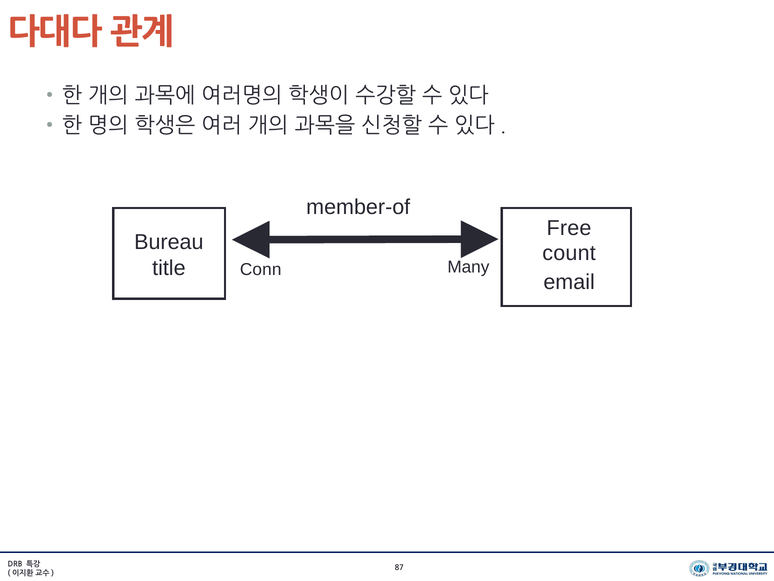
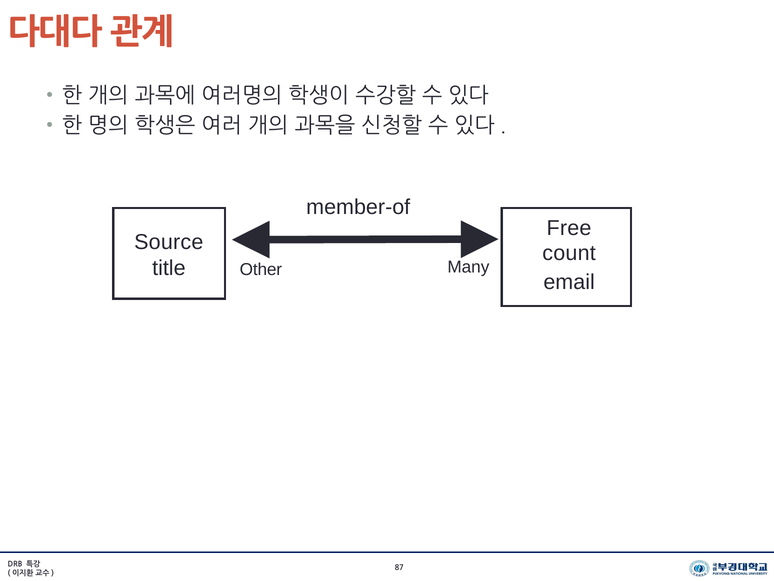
Bureau: Bureau -> Source
Conn: Conn -> Other
